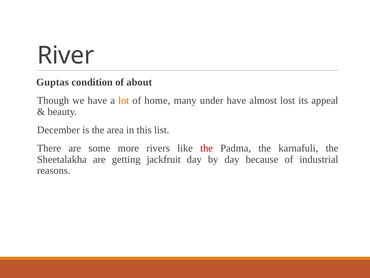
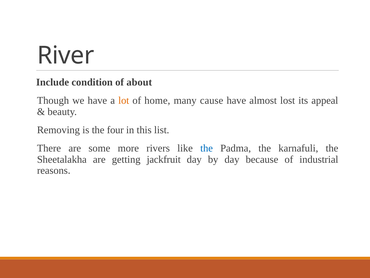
Guptas: Guptas -> Include
under: under -> cause
December: December -> Removing
area: area -> four
the at (207, 148) colour: red -> blue
